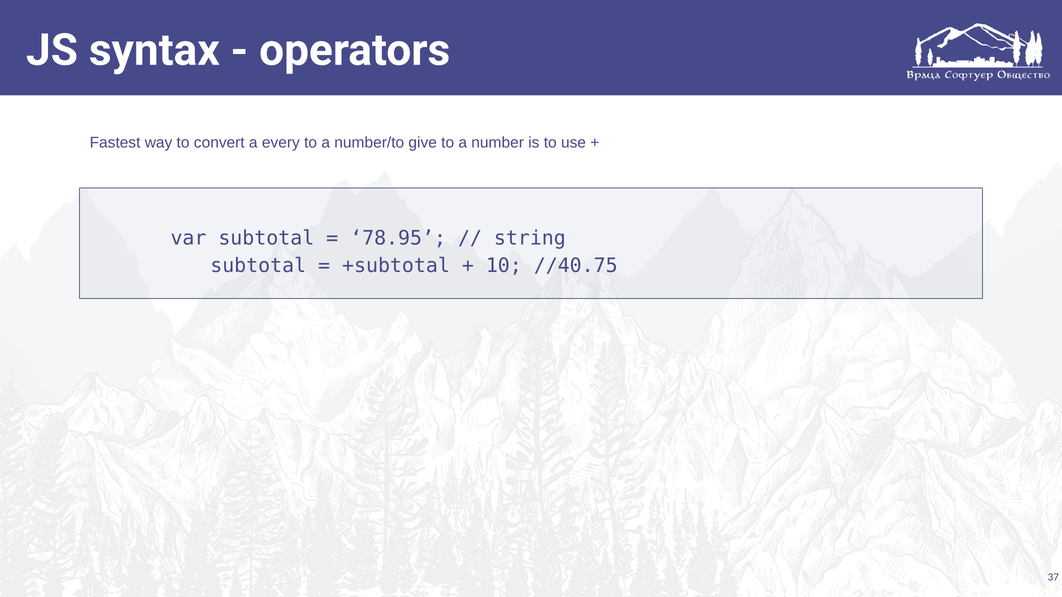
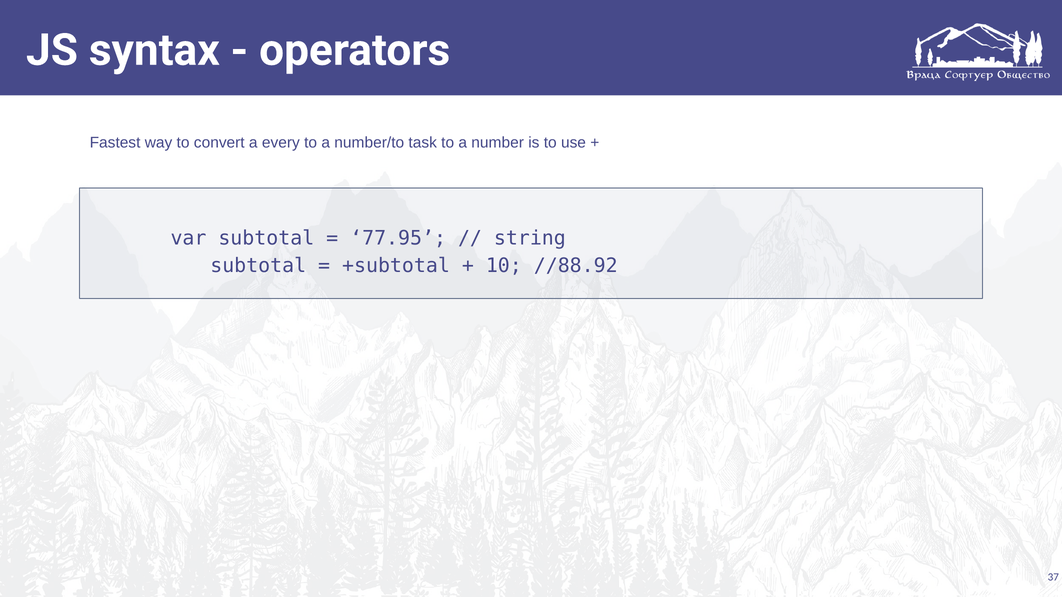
give: give -> task
78.95: 78.95 -> 77.95
//40.75: //40.75 -> //88.92
